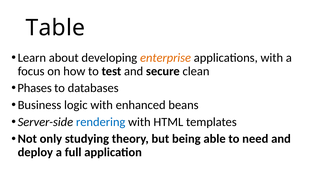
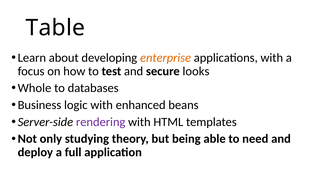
clean: clean -> looks
Phases: Phases -> Whole
rendering colour: blue -> purple
